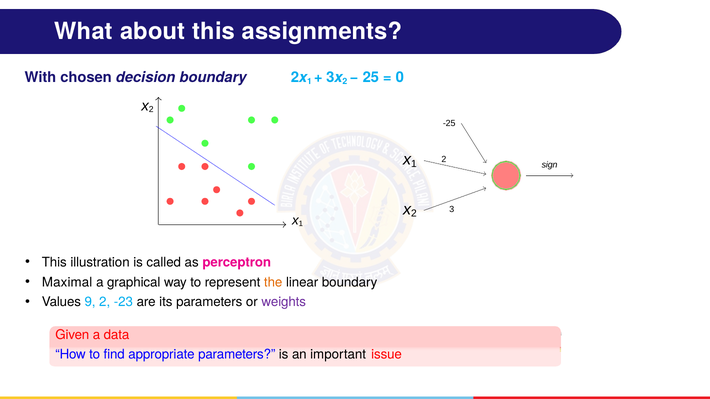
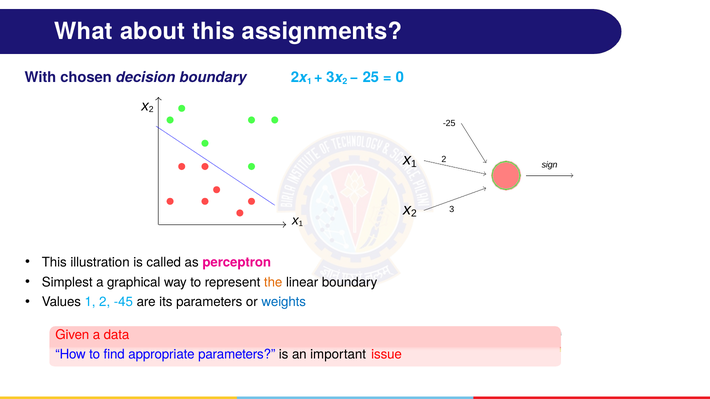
Maximal: Maximal -> Simplest
Values 9: 9 -> 1
-23: -23 -> -45
weights colour: purple -> blue
